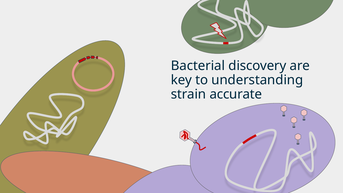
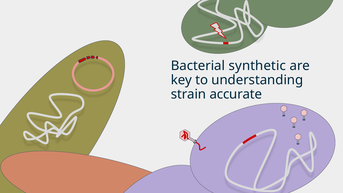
discovery: discovery -> synthetic
